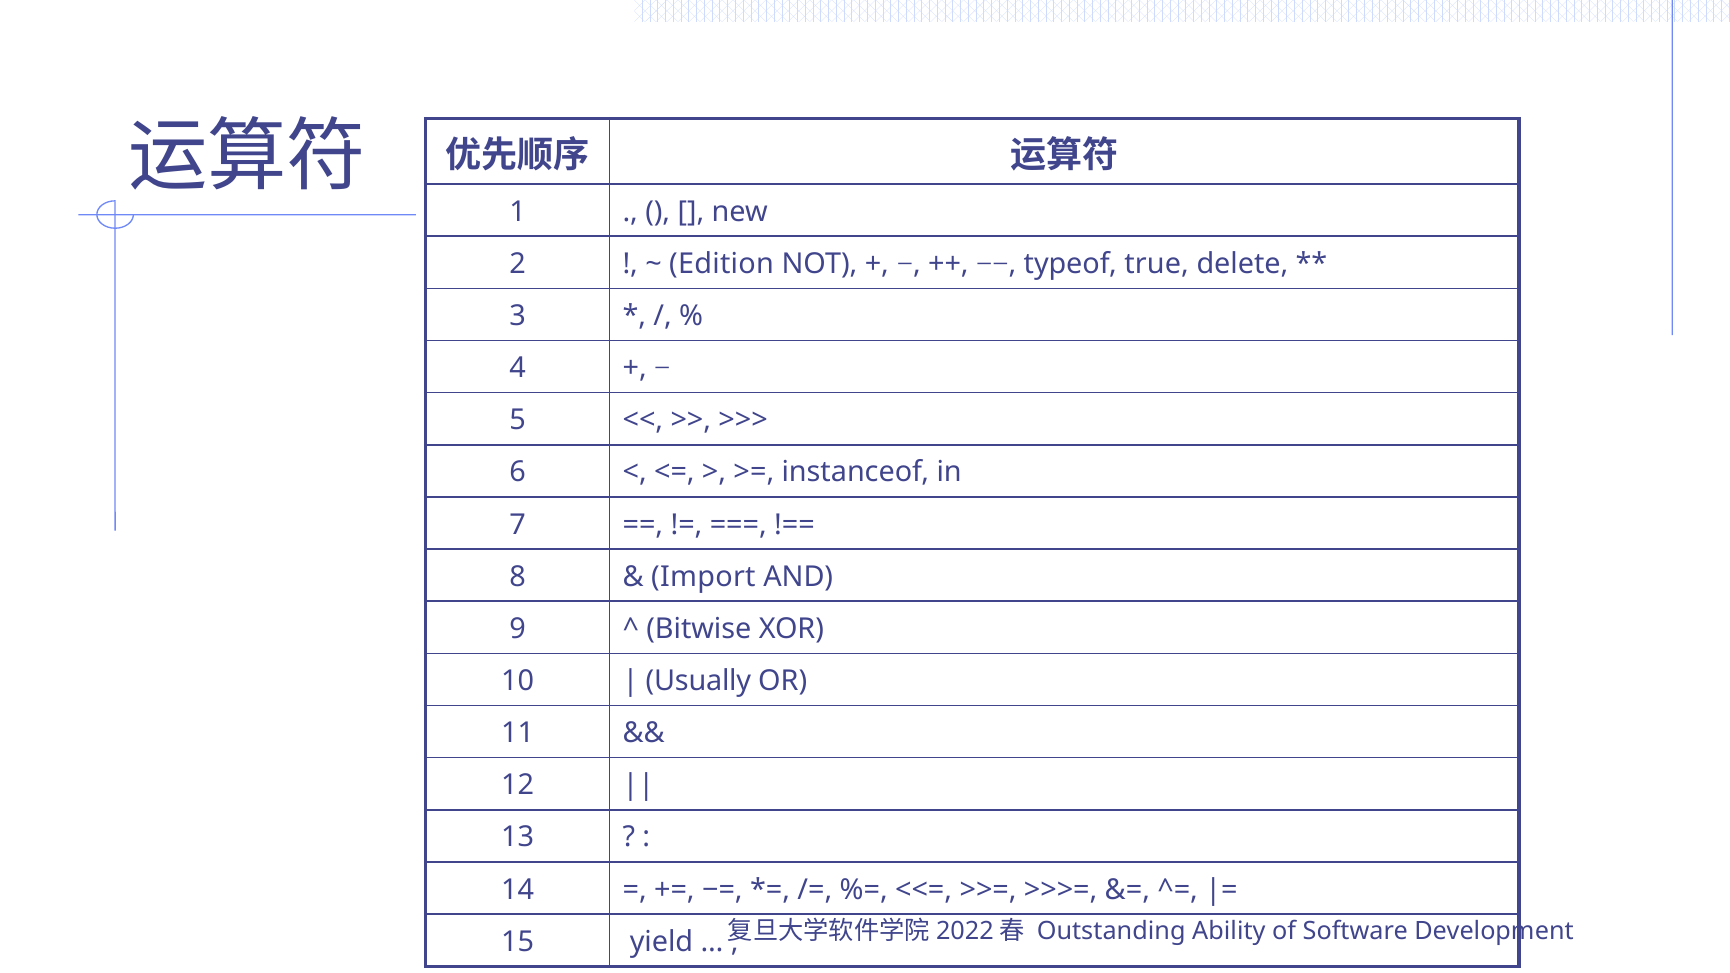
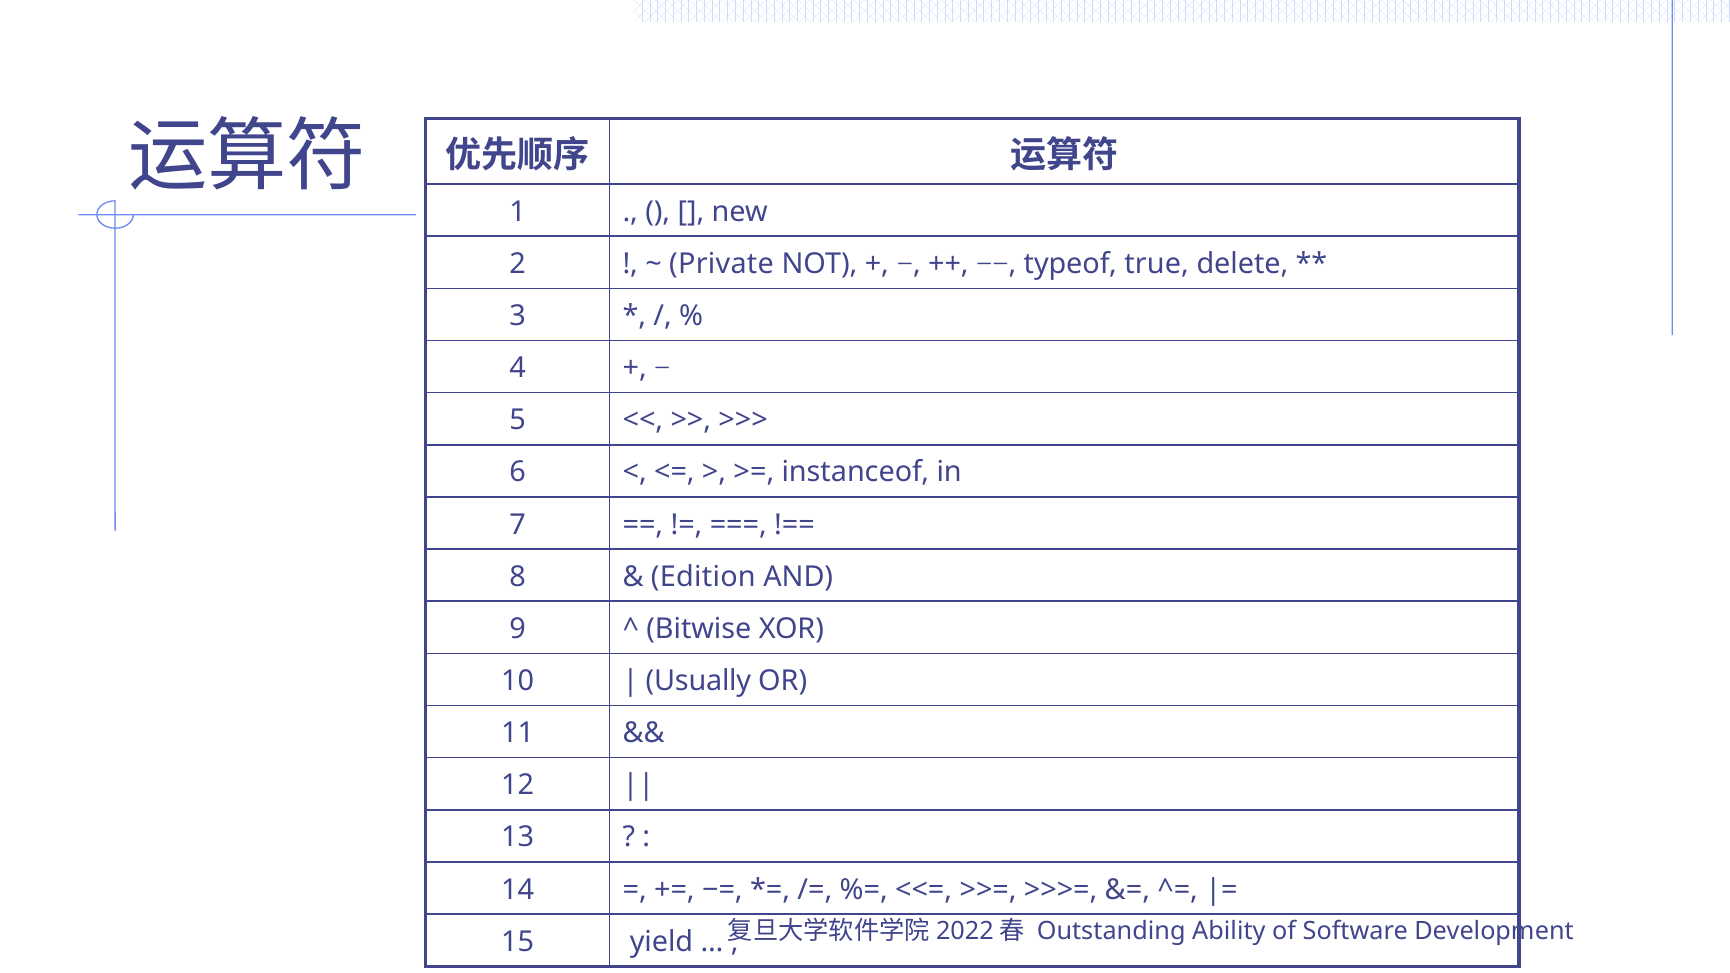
Edition: Edition -> Private
Import: Import -> Edition
